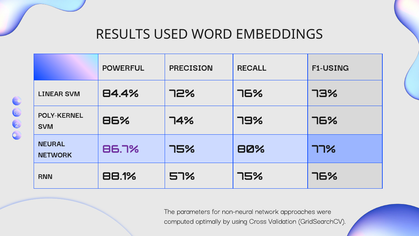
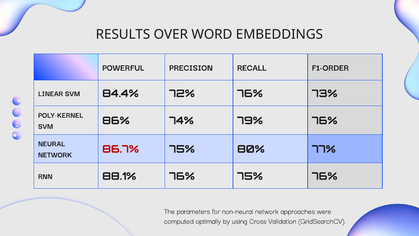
USED: USED -> OVER
F1-USING: F1-USING -> F1-ORDER
86.7% colour: purple -> red
88.1% 57%: 57% -> 76%
